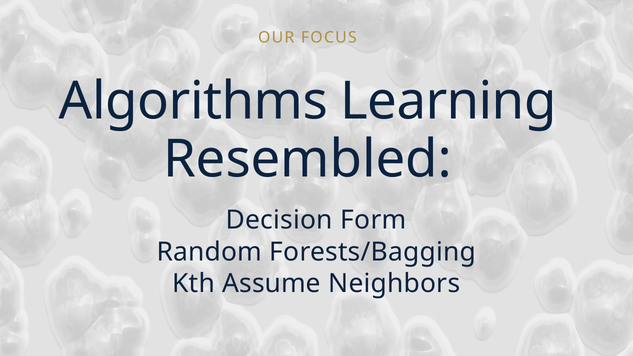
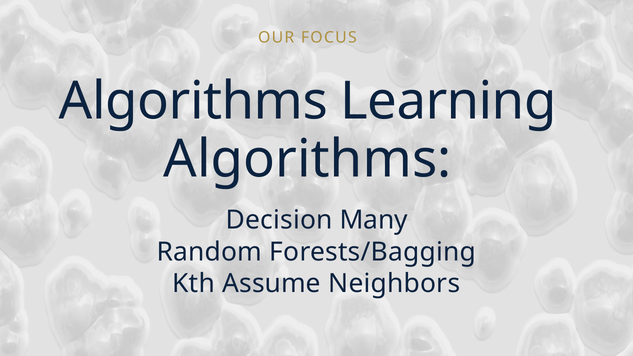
Resembled at (307, 159): Resembled -> Algorithms
Form: Form -> Many
